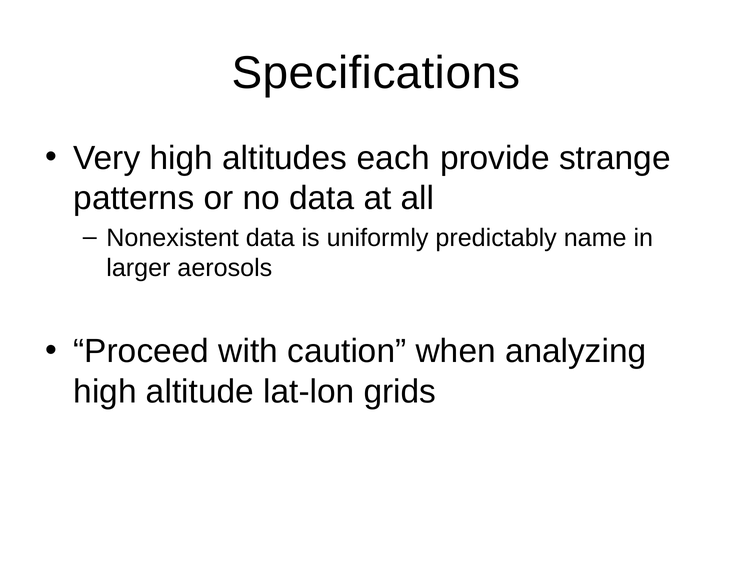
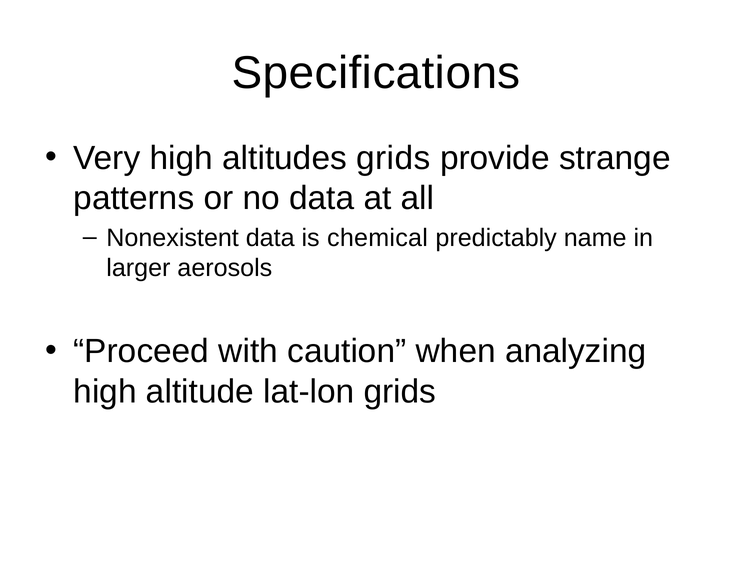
altitudes each: each -> grids
uniformly: uniformly -> chemical
